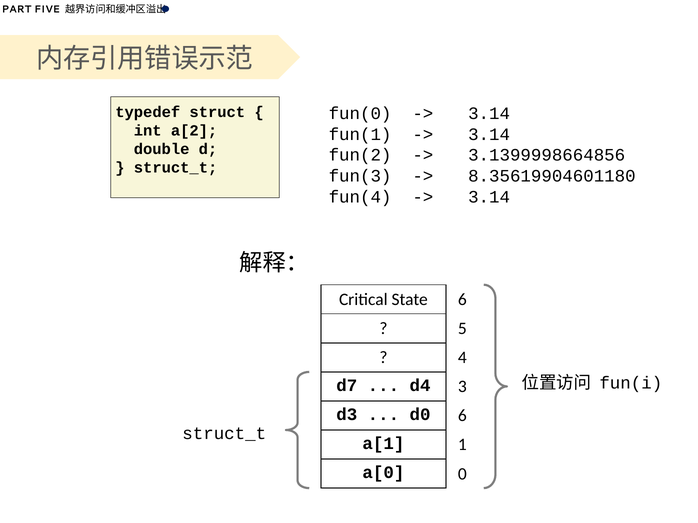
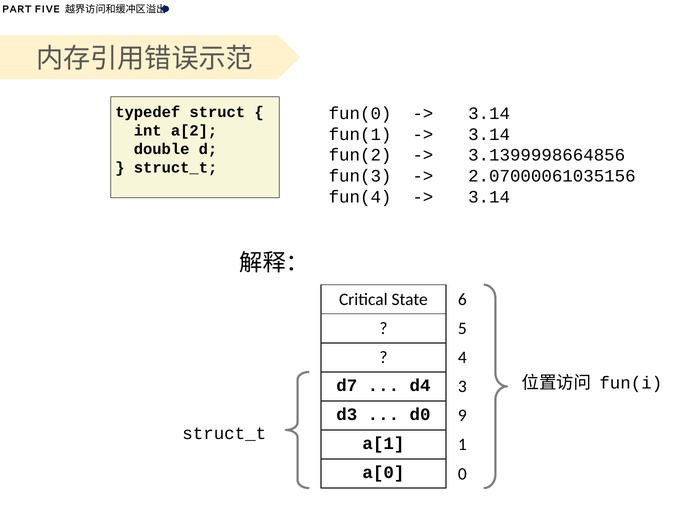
8.35619904601180: 8.35619904601180 -> 2.07000061035156
d0 6: 6 -> 9
